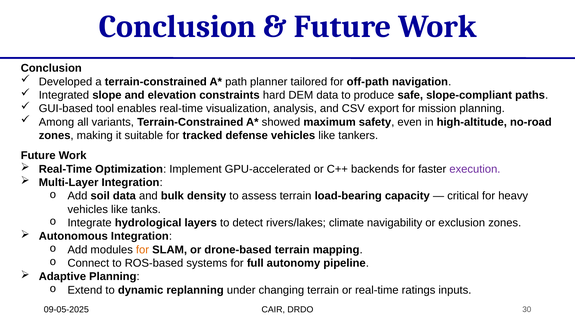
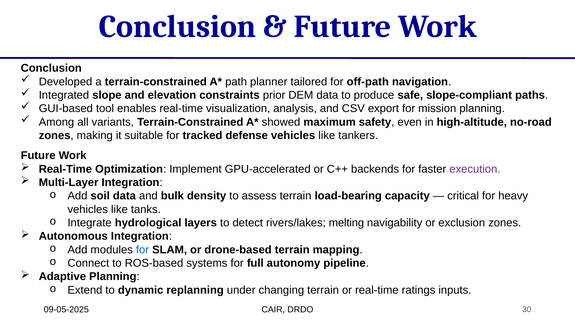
hard: hard -> prior
climate: climate -> melting
for at (142, 249) colour: orange -> blue
